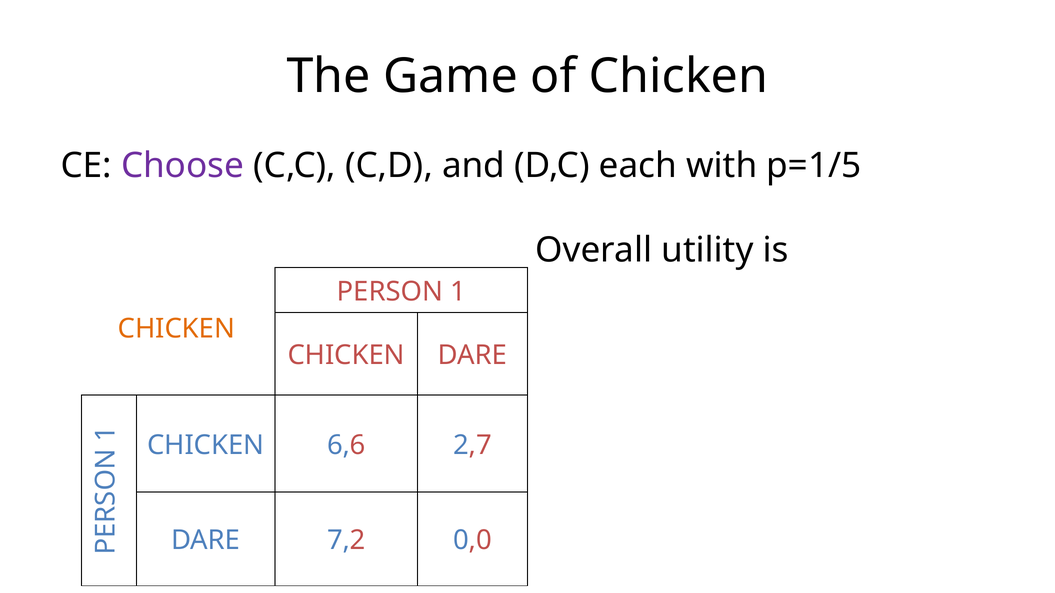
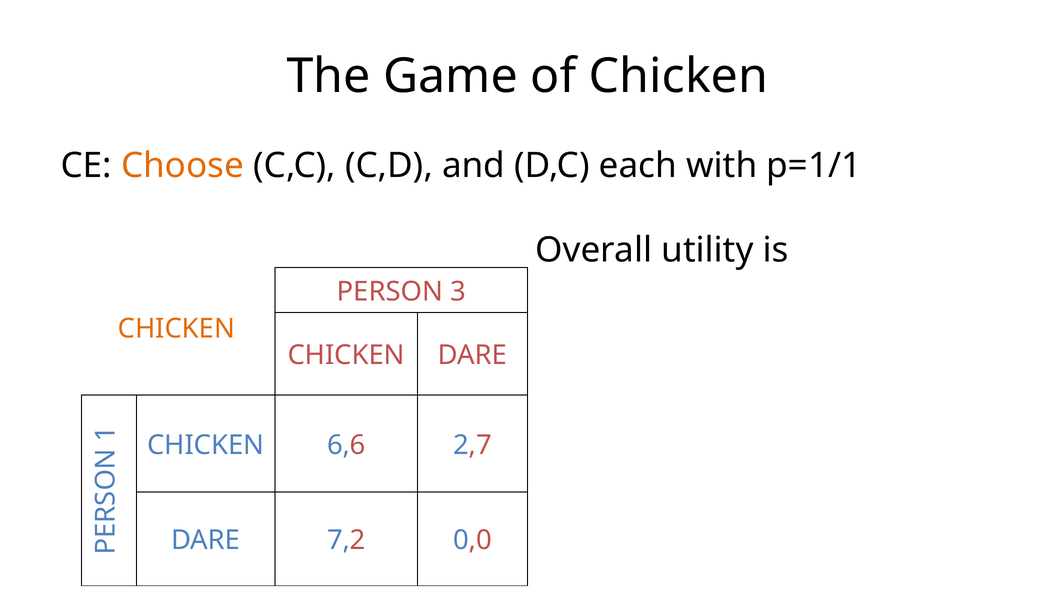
Choose colour: purple -> orange
p=1/5: p=1/5 -> p=1/1
PERSON 1: 1 -> 3
